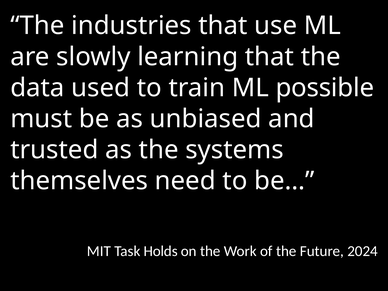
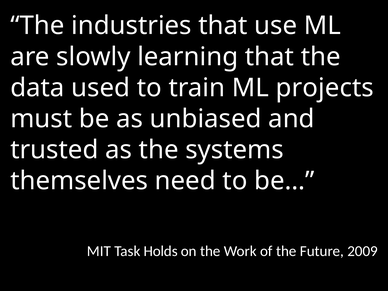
possible: possible -> projects
2024: 2024 -> 2009
